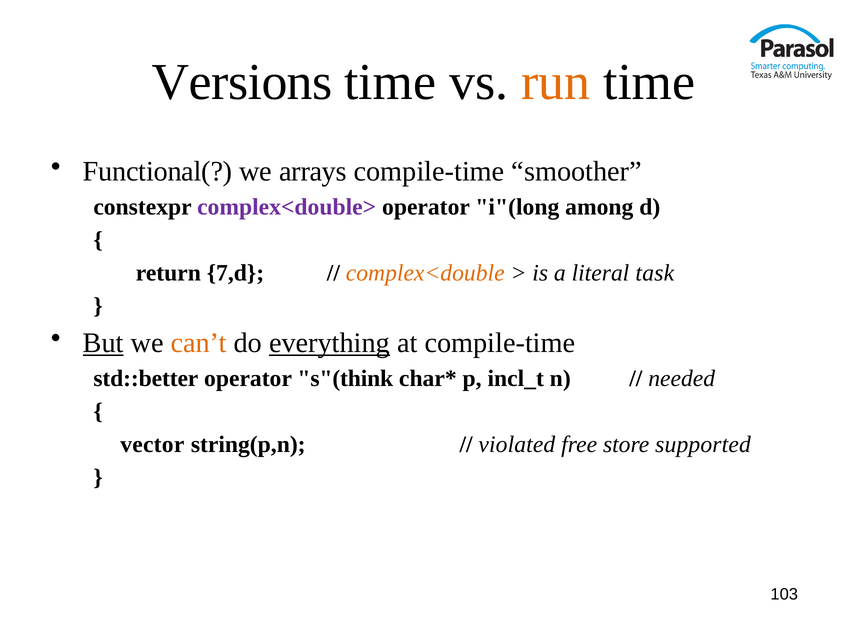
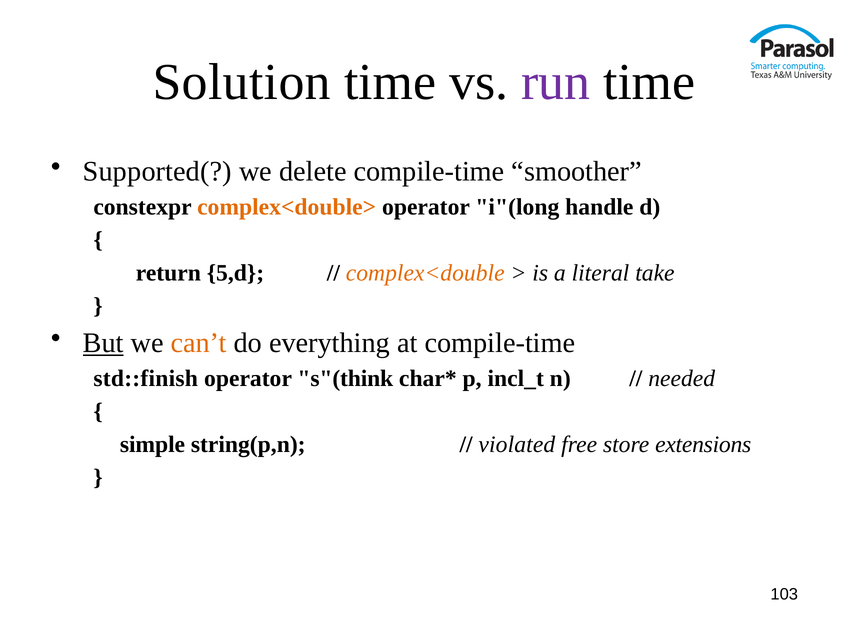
Versions: Versions -> Solution
run colour: orange -> purple
Functional(: Functional( -> Supported(
arrays: arrays -> delete
complex<double> colour: purple -> orange
among: among -> handle
7,d: 7,d -> 5,d
task: task -> take
everything underline: present -> none
std::better: std::better -> std::finish
vector: vector -> simple
supported: supported -> extensions
